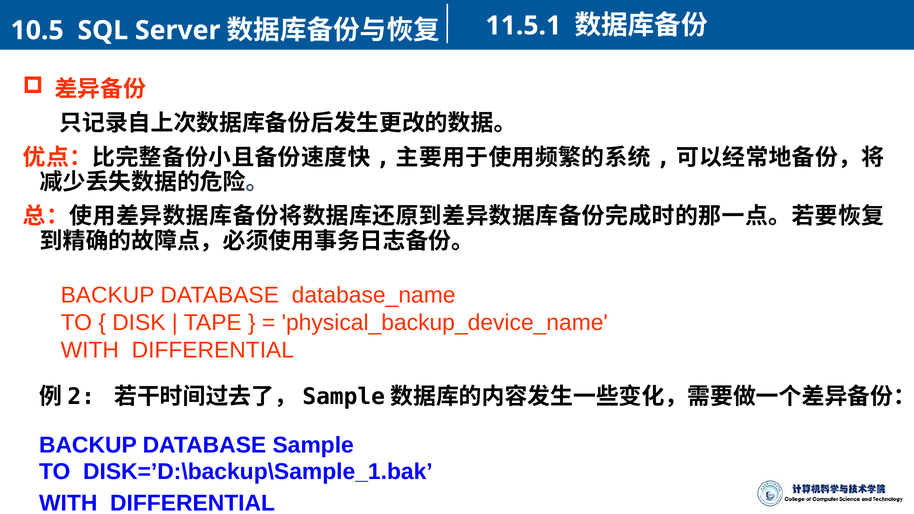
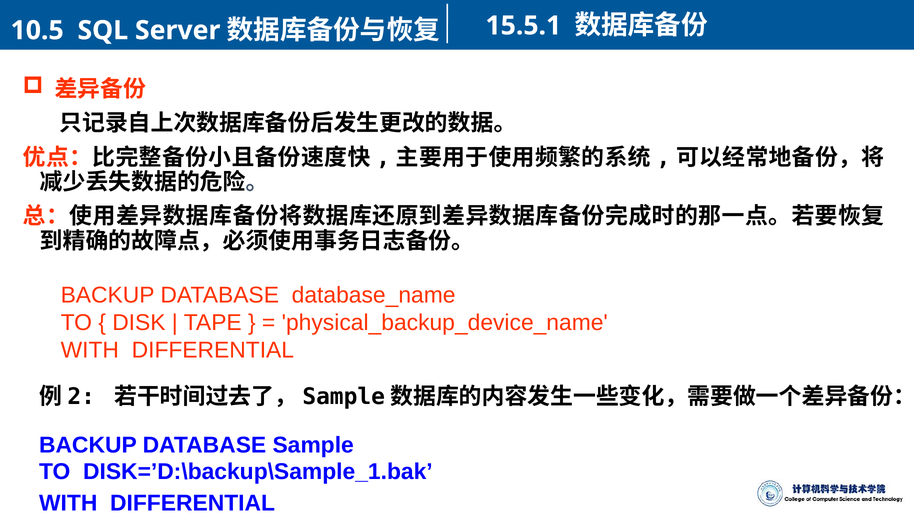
11.5.1: 11.5.1 -> 15.5.1
